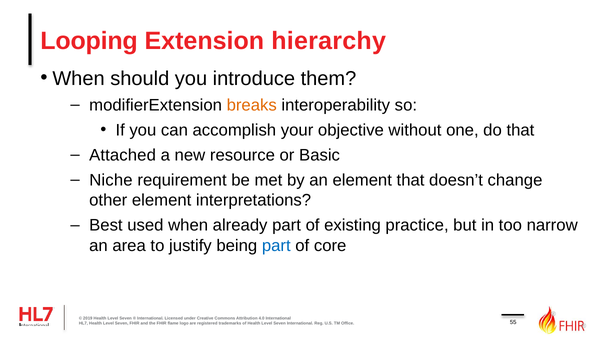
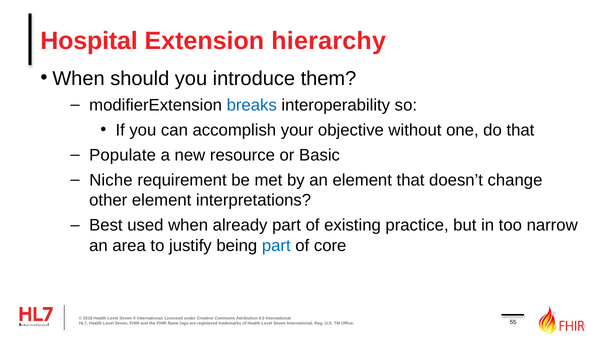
Looping: Looping -> Hospital
breaks colour: orange -> blue
Attached: Attached -> Populate
